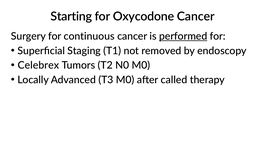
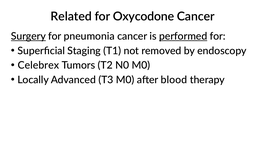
Starting: Starting -> Related
Surgery underline: none -> present
continuous: continuous -> pneumonia
called: called -> blood
